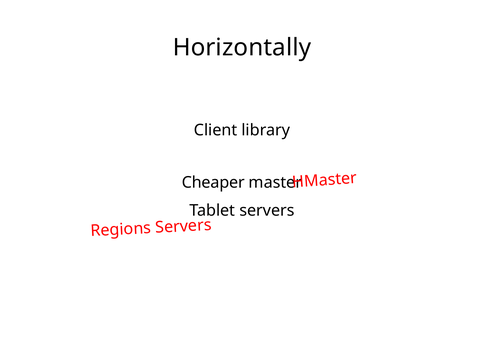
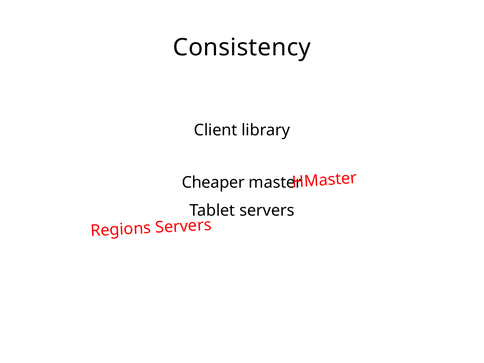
Horizontally: Horizontally -> Consistency
